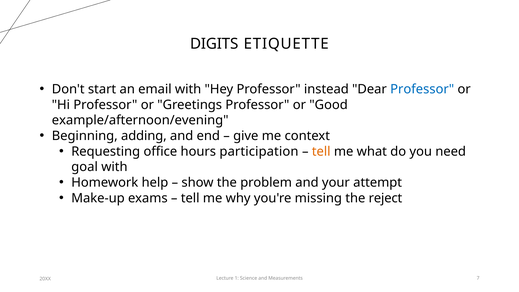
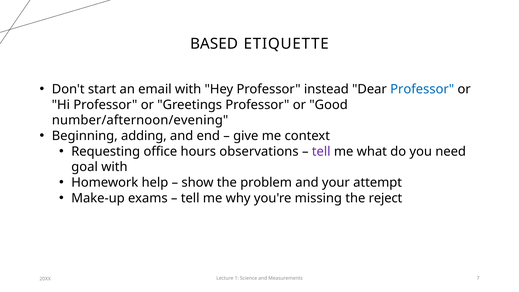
DIGITS: DIGITS -> BASED
example/afternoon/evening: example/afternoon/evening -> number/afternoon/evening
participation: participation -> observations
tell at (321, 151) colour: orange -> purple
